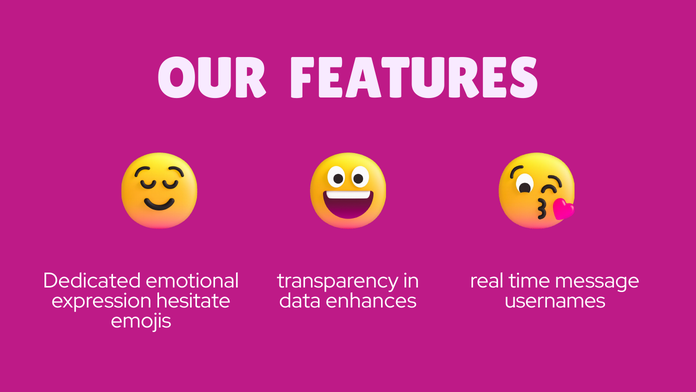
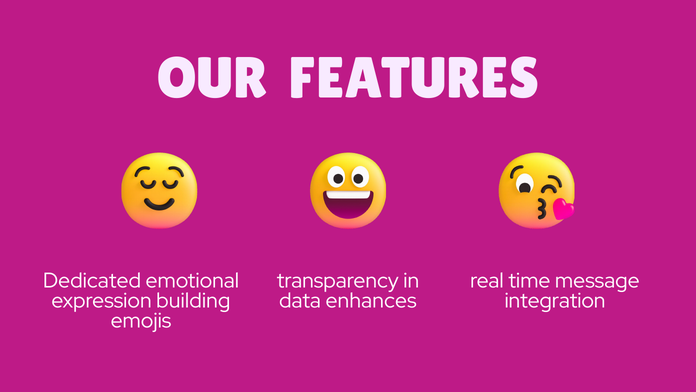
usernames: usernames -> integration
hesitate: hesitate -> building
